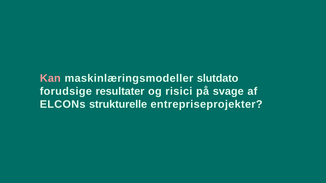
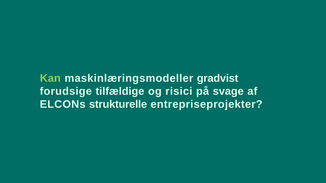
Kan colour: pink -> light green
slutdato: slutdato -> gradvist
resultater: resultater -> tilfældige
